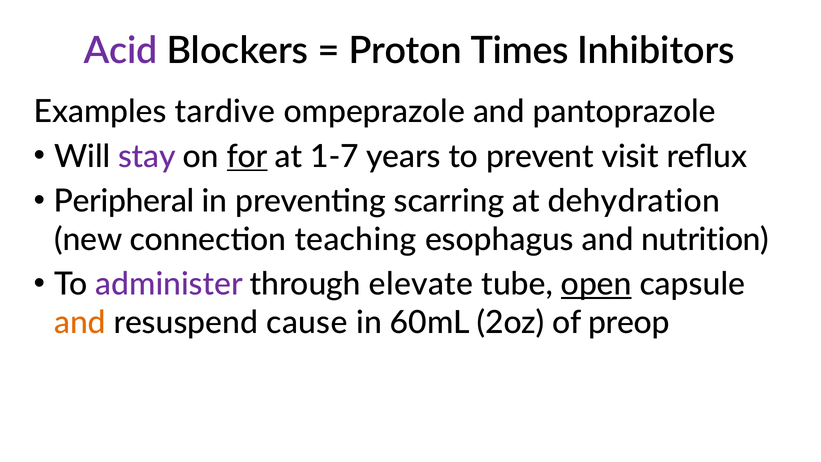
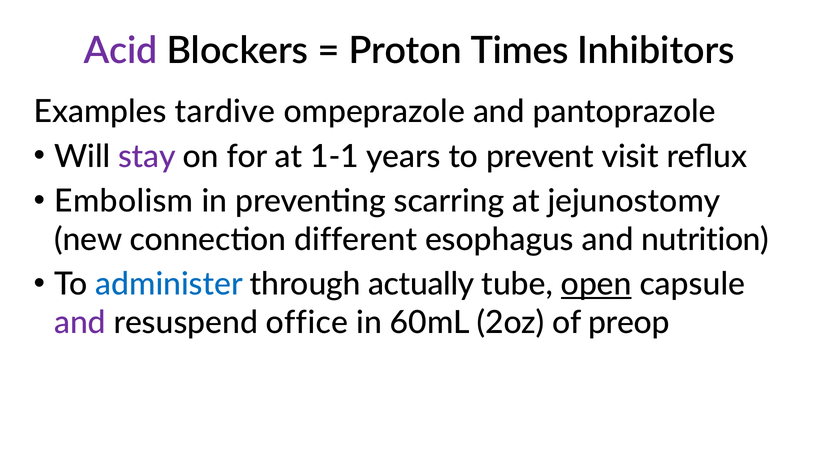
for underline: present -> none
1-7: 1-7 -> 1-1
Peripheral: Peripheral -> Embolism
dehydration: dehydration -> jejunostomy
teaching: teaching -> different
administer colour: purple -> blue
elevate: elevate -> actually
and at (80, 323) colour: orange -> purple
cause: cause -> office
